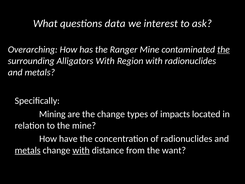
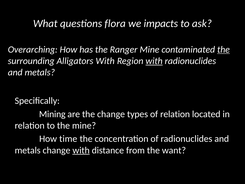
data: data -> flora
interest: interest -> impacts
with at (154, 61) underline: none -> present
of impacts: impacts -> relation
have: have -> time
metals at (28, 150) underline: present -> none
